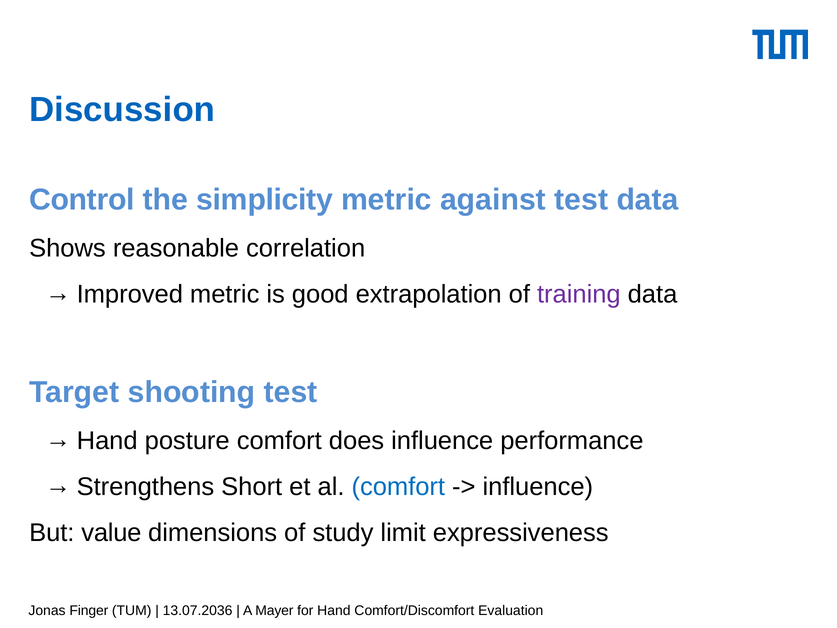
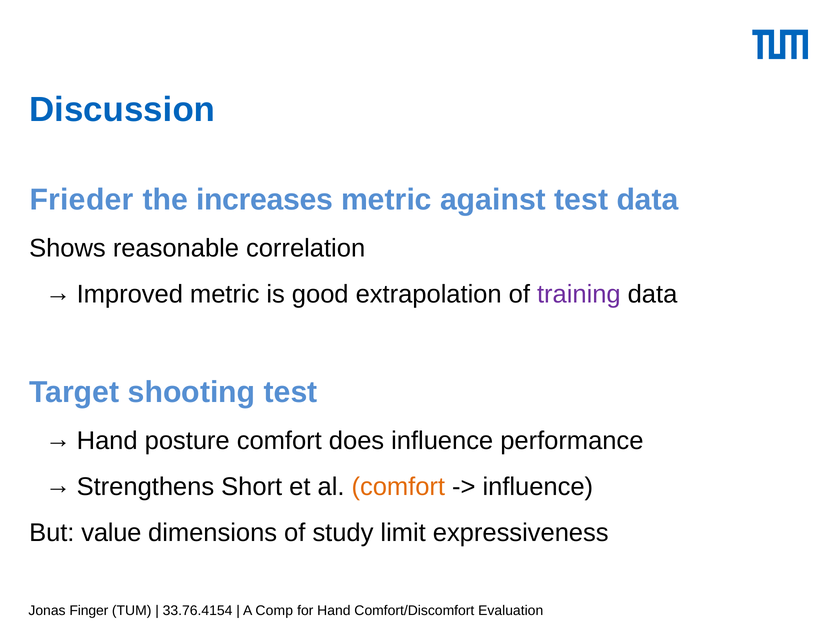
Control: Control -> Frieder
simplicity: simplicity -> increases
comfort at (398, 487) colour: blue -> orange
13.07.2036: 13.07.2036 -> 33.76.4154
Mayer: Mayer -> Comp
